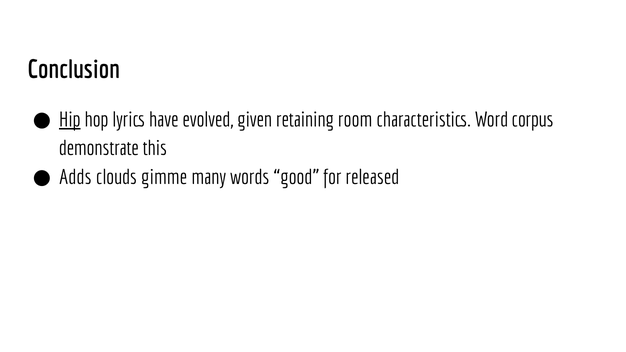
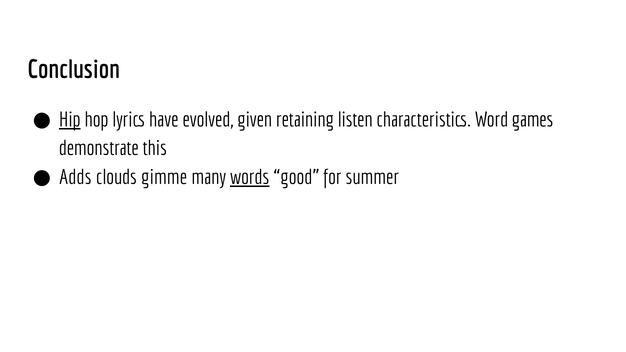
room: room -> listen
corpus: corpus -> games
words underline: none -> present
released: released -> summer
